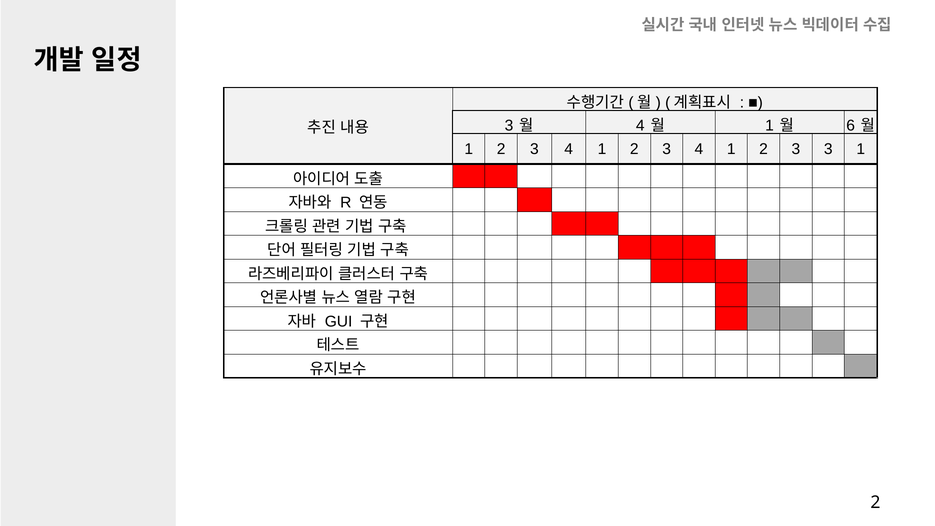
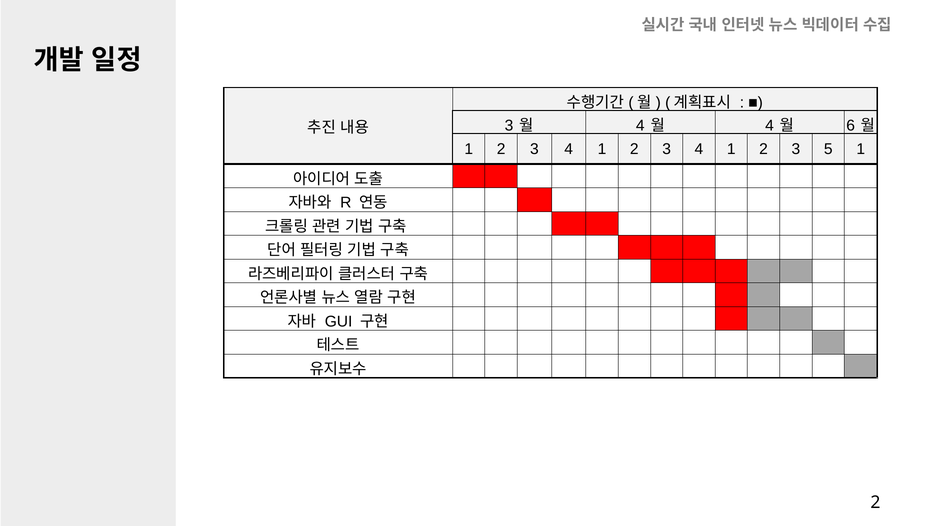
1 at (770, 125): 1 -> 4
3 3: 3 -> 5
